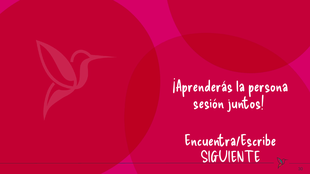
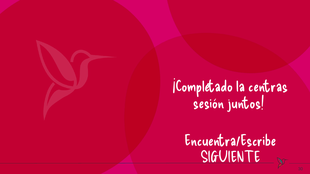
¡Aprenderás: ¡Aprenderás -> ¡Completado
persona: persona -> centras
